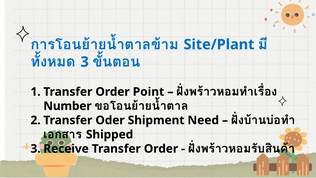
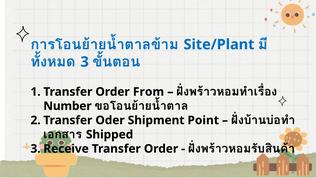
Point: Point -> From
Need: Need -> Point
